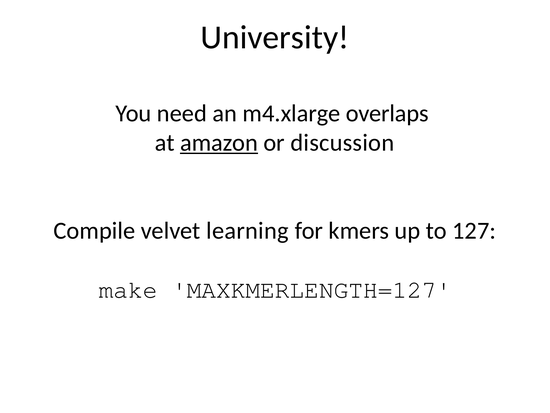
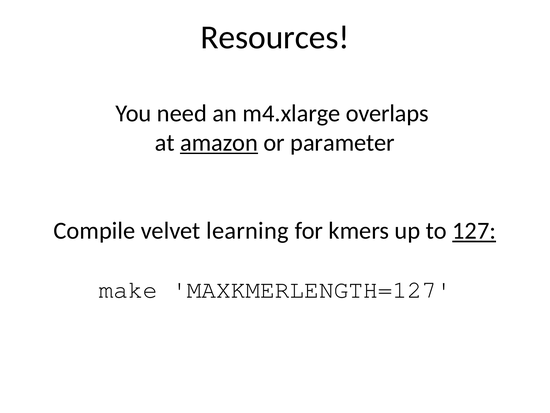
University: University -> Resources
discussion: discussion -> parameter
127 underline: none -> present
